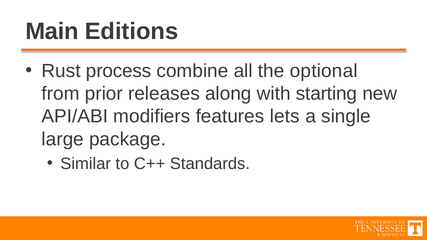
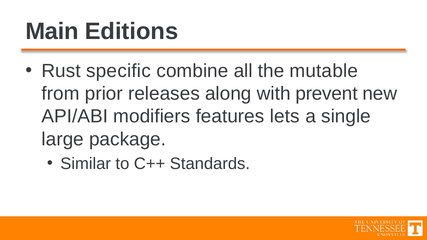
process: process -> specific
optional: optional -> mutable
starting: starting -> prevent
